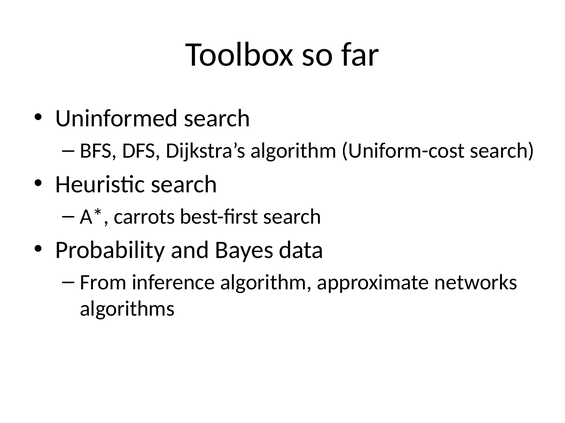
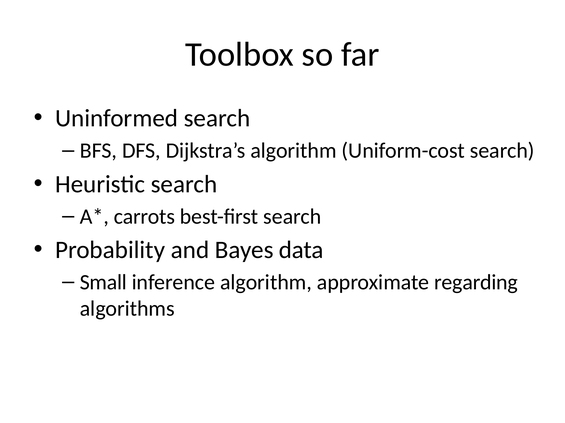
From: From -> Small
networks: networks -> regarding
